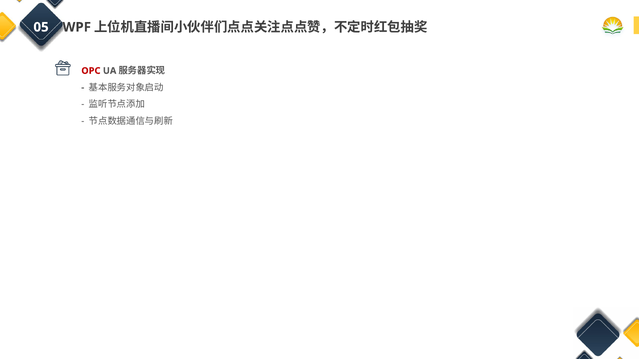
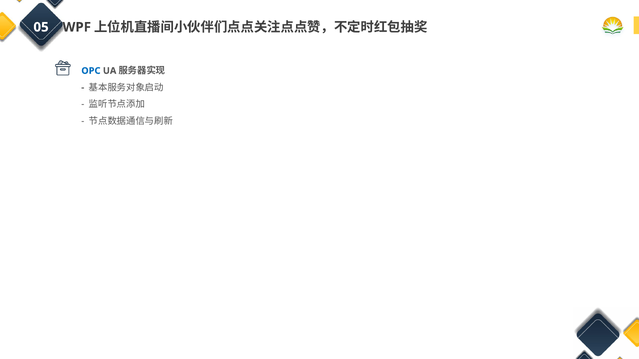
OPC colour: red -> blue
